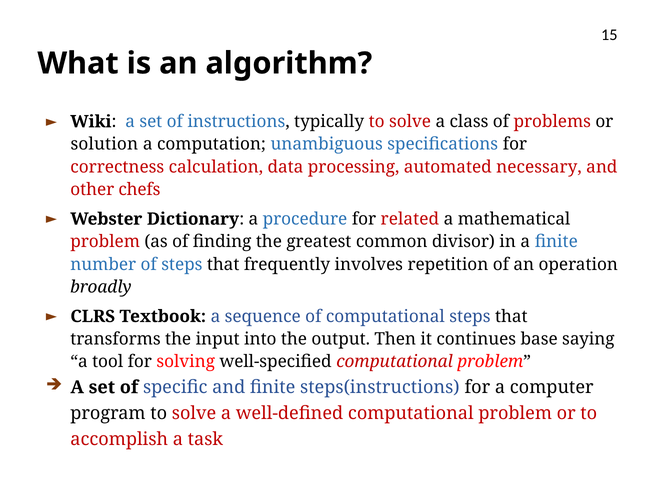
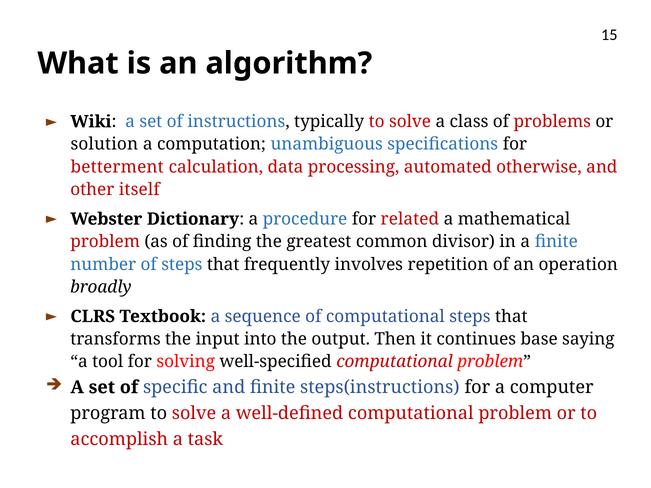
correctness: correctness -> betterment
necessary: necessary -> otherwise
chefs: chefs -> itself
